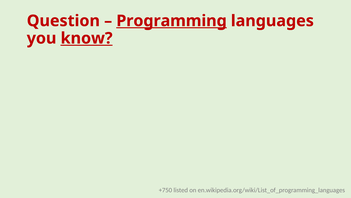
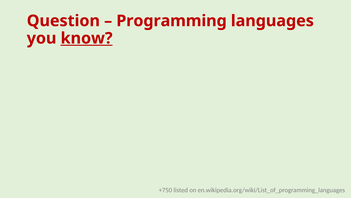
Programming underline: present -> none
